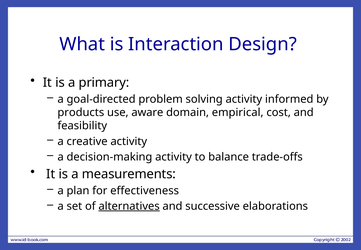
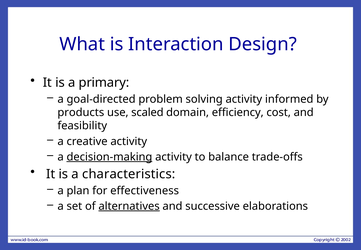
aware: aware -> scaled
empirical: empirical -> efficiency
decision-making underline: none -> present
measurements: measurements -> characteristics
